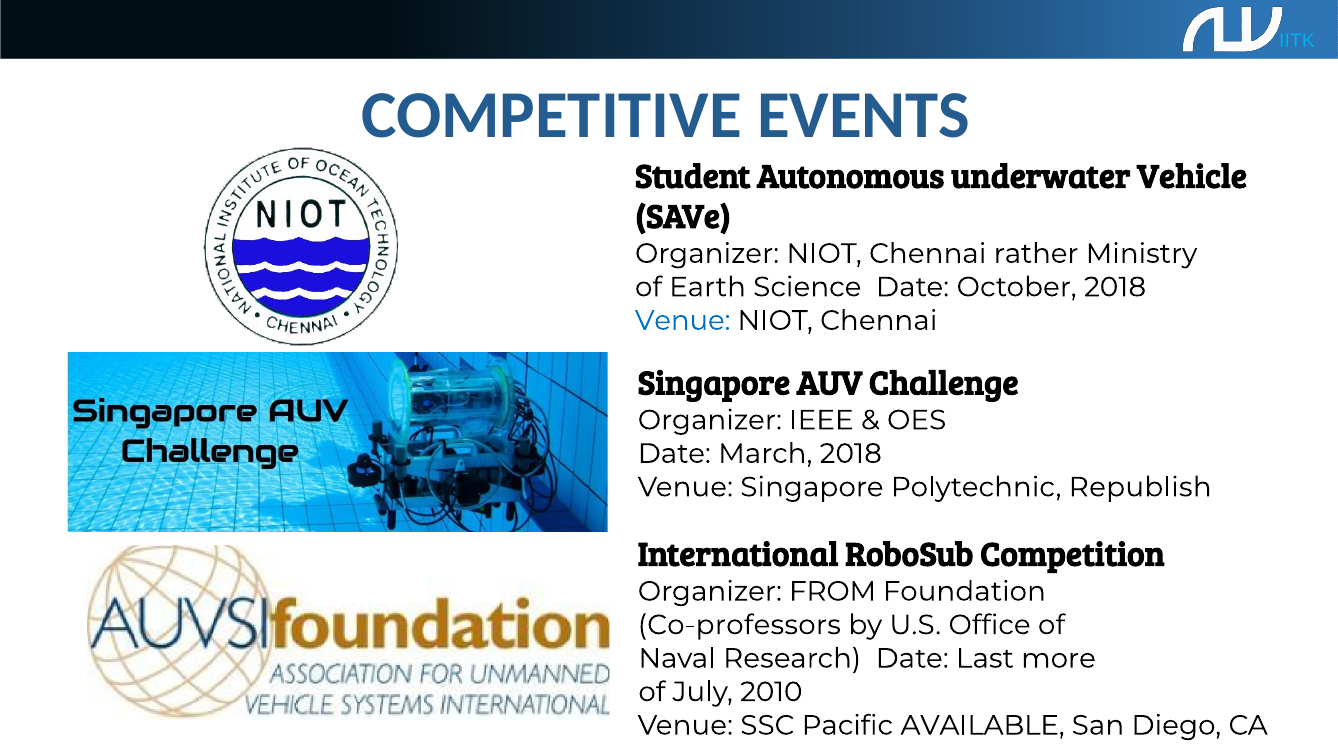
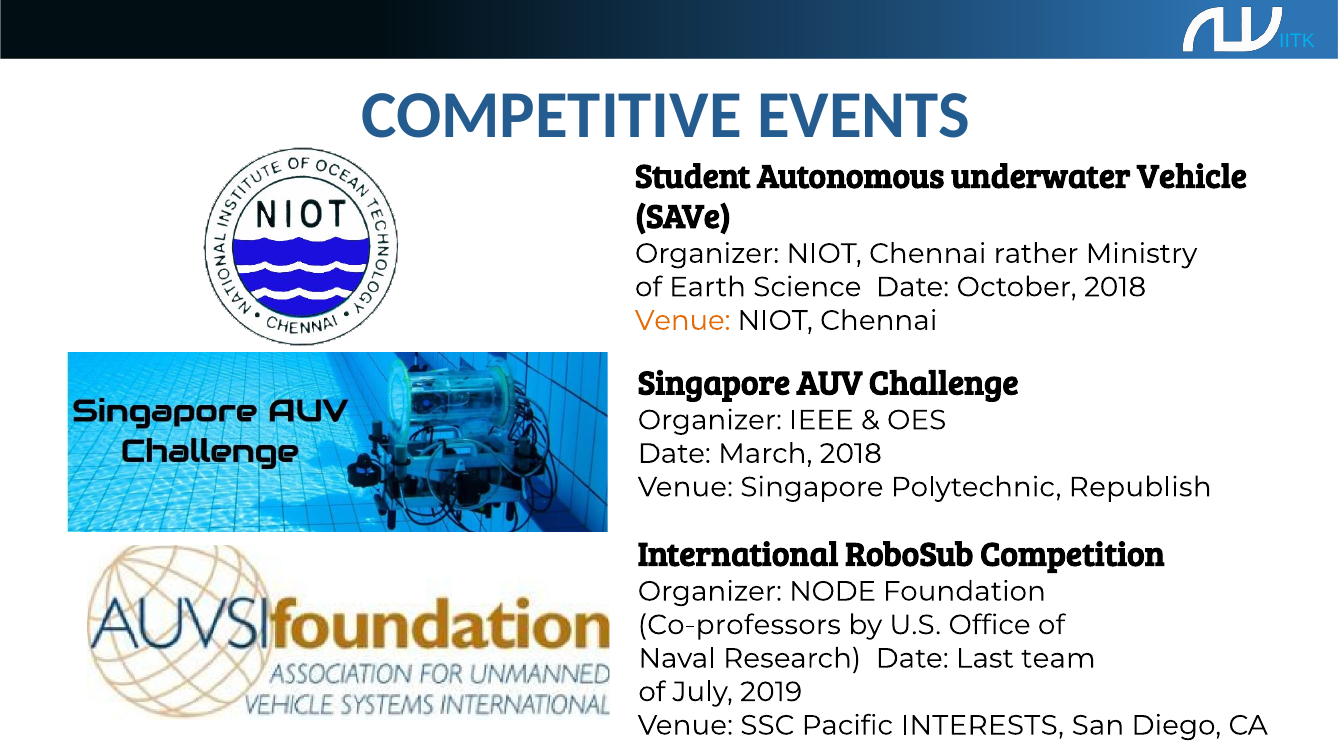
Venue at (683, 320) colour: blue -> orange
FROM: FROM -> NODE
more: more -> team
2010: 2010 -> 2019
AVAILABLE: AVAILABLE -> INTERESTS
